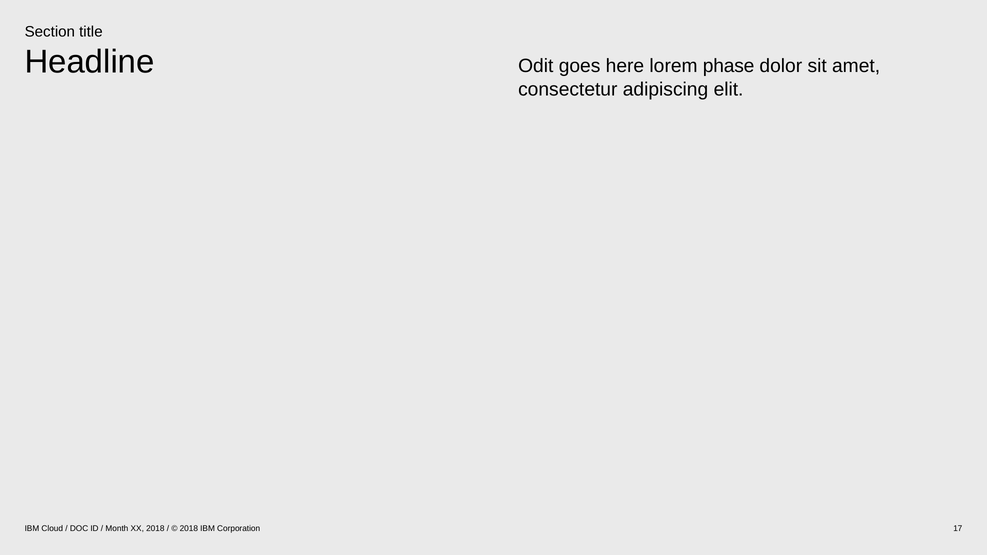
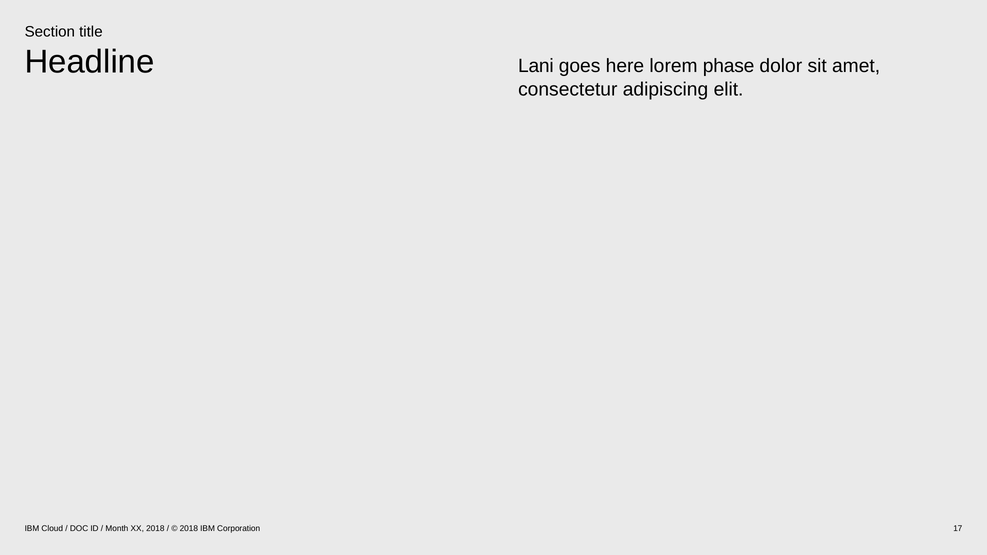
Odit: Odit -> Lani
